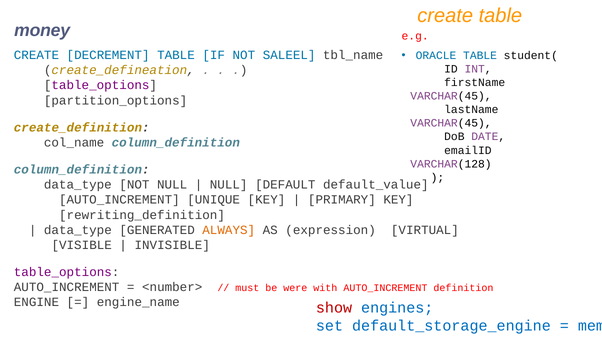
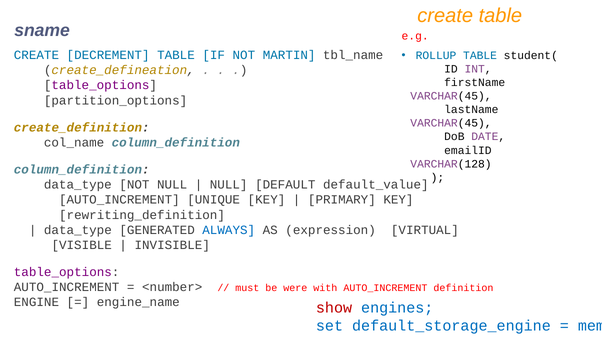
money: money -> sname
ORACLE: ORACLE -> ROLLUP
SALEEL: SALEEL -> MARTIN
ALWAYS colour: orange -> blue
